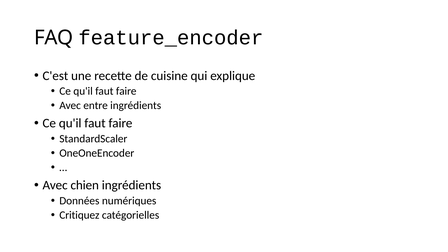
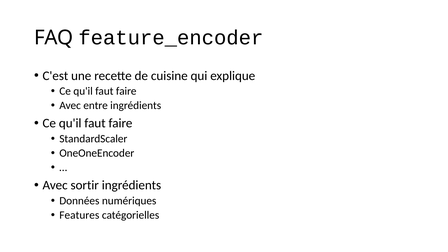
chien: chien -> sortir
Critiquez: Critiquez -> Features
